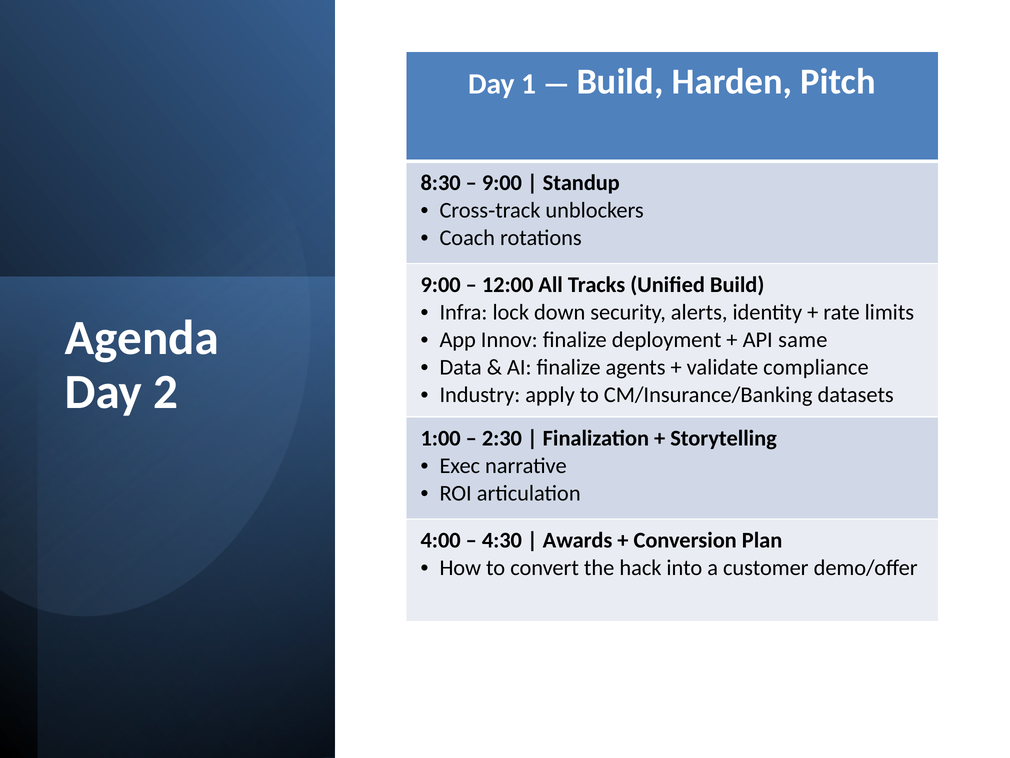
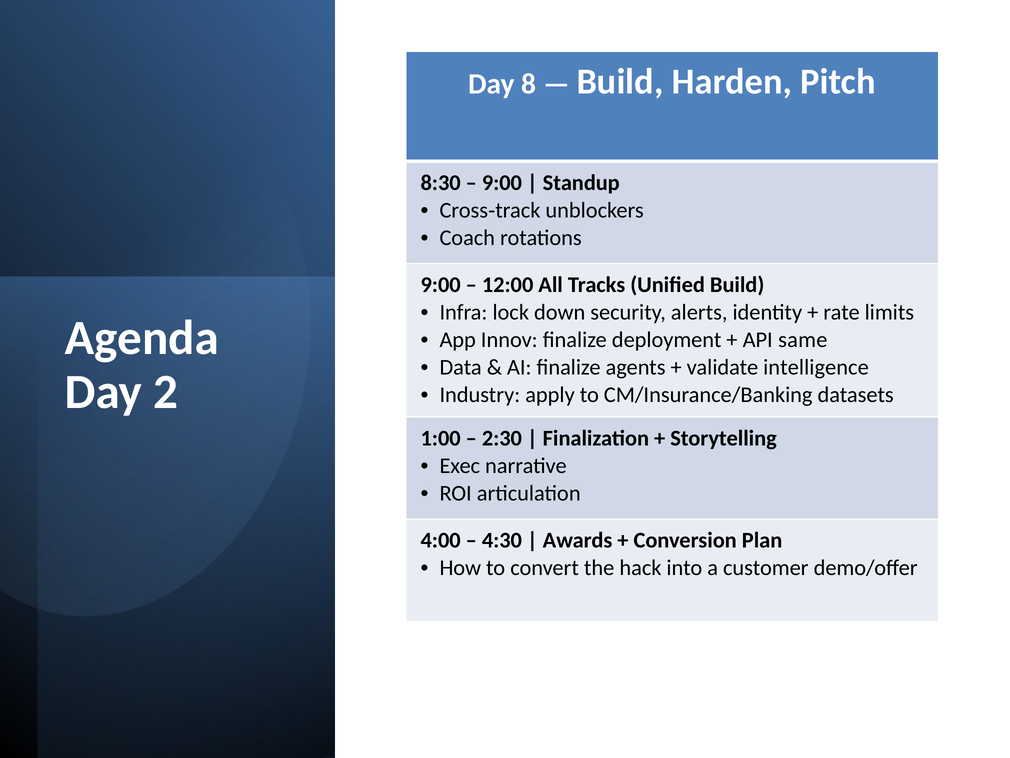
1: 1 -> 8
compliance: compliance -> intelligence
